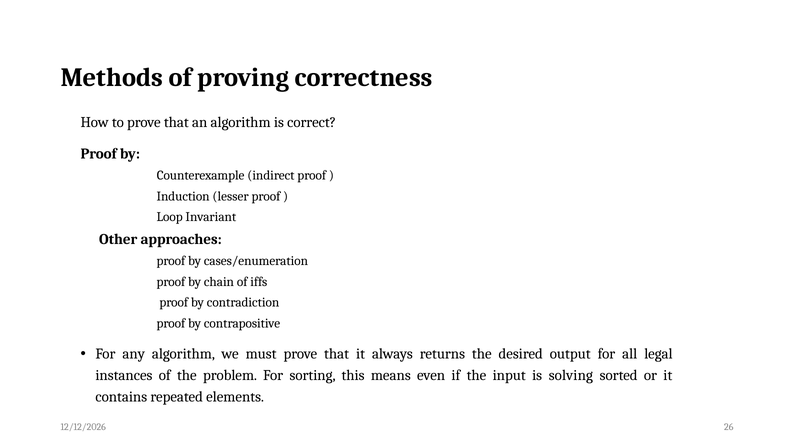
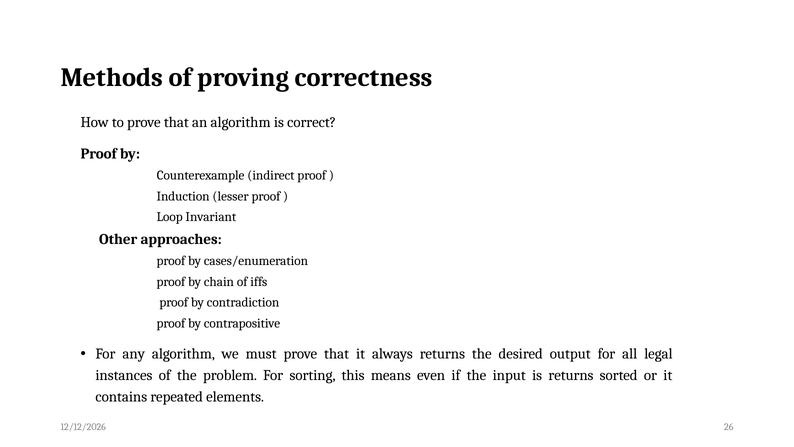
is solving: solving -> returns
